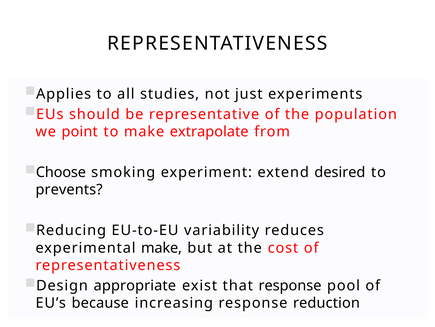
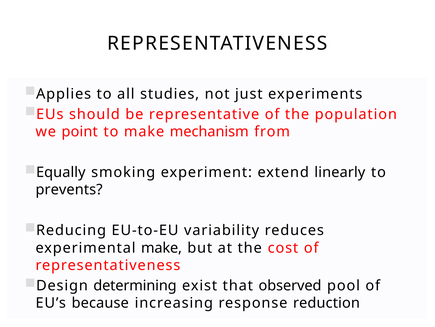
extrapolate: extrapolate -> mechanism
Choose: Choose -> Equally
desired: desired -> linearly
appropriate: appropriate -> determining
that response: response -> observed
